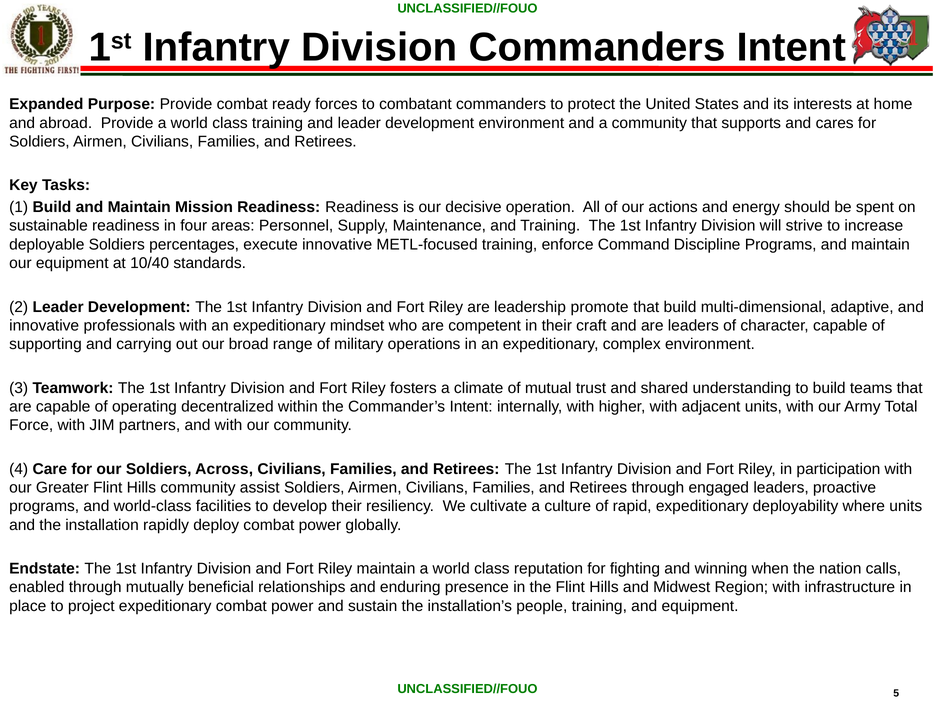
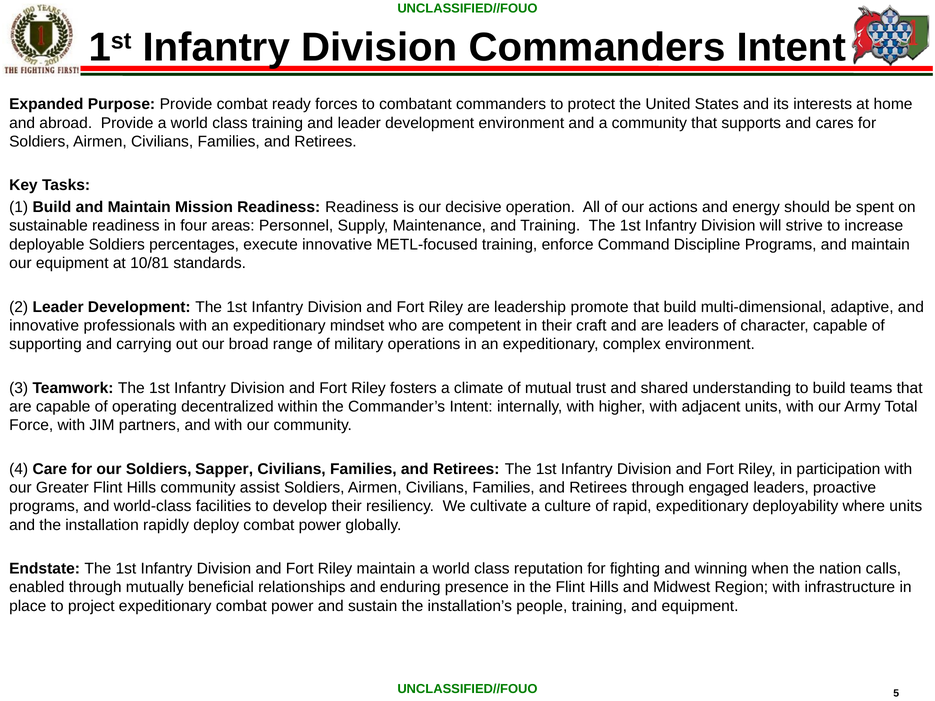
10/40: 10/40 -> 10/81
Across: Across -> Sapper
